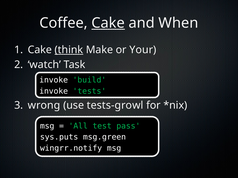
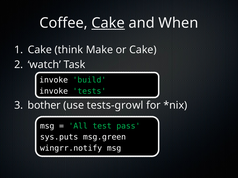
think underline: present -> none
or Your: Your -> Cake
wrong: wrong -> bother
